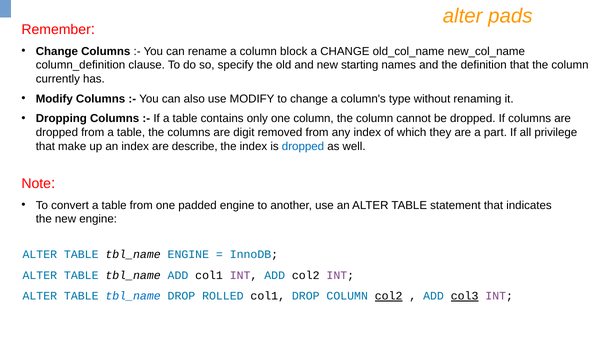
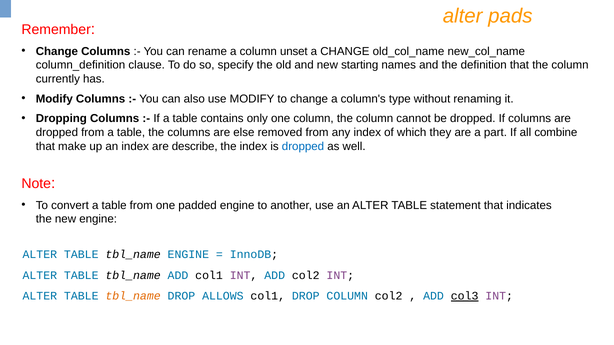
block: block -> unset
digit: digit -> else
privilege: privilege -> combine
tbl_name at (133, 296) colour: blue -> orange
ROLLED: ROLLED -> ALLOWS
col2 at (389, 296) underline: present -> none
